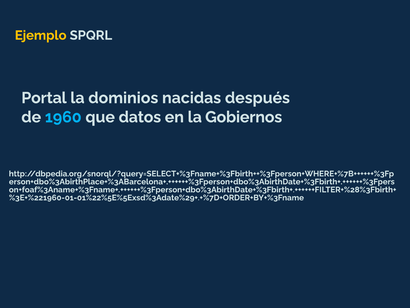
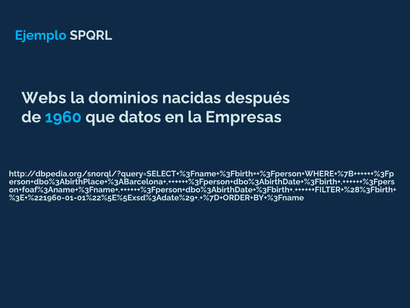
Ejemplo colour: yellow -> light blue
Portal: Portal -> Webs
Gobiernos: Gobiernos -> Empresas
